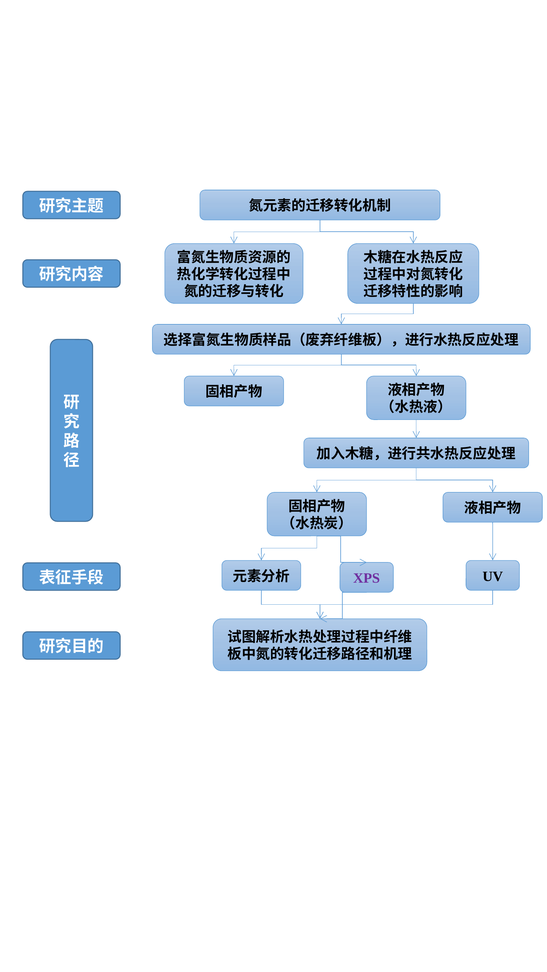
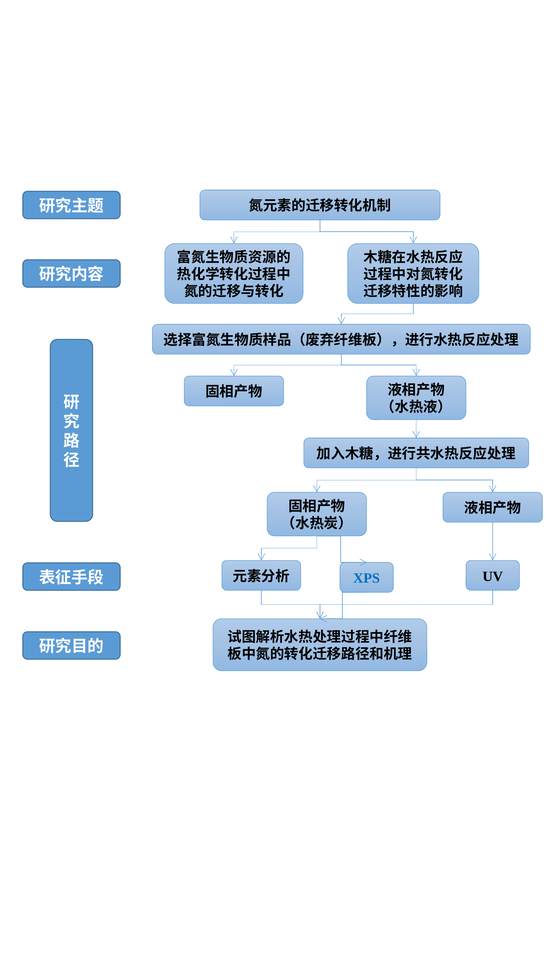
XPS colour: purple -> blue
